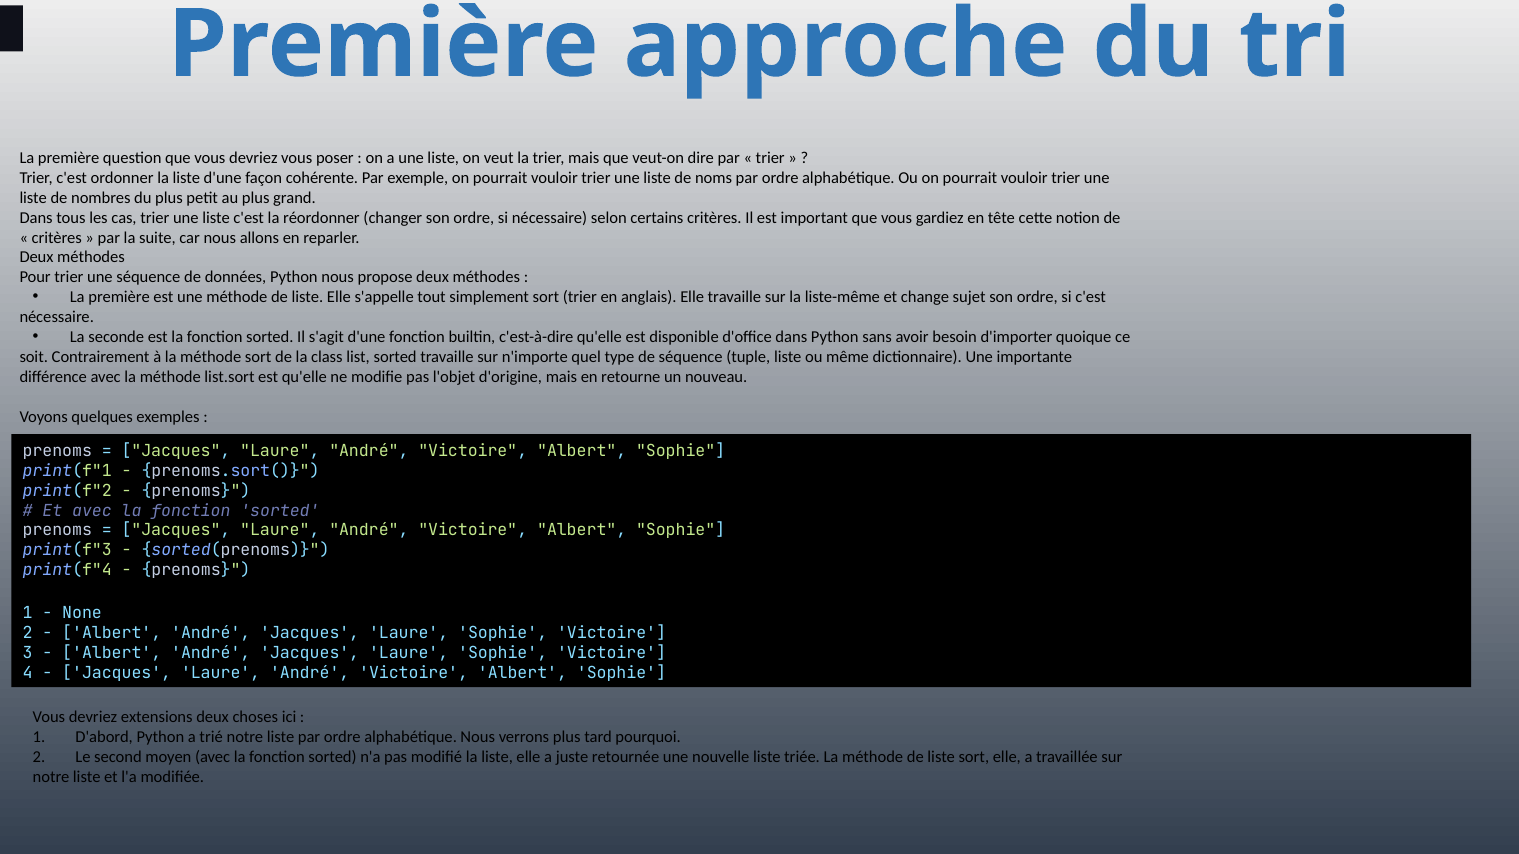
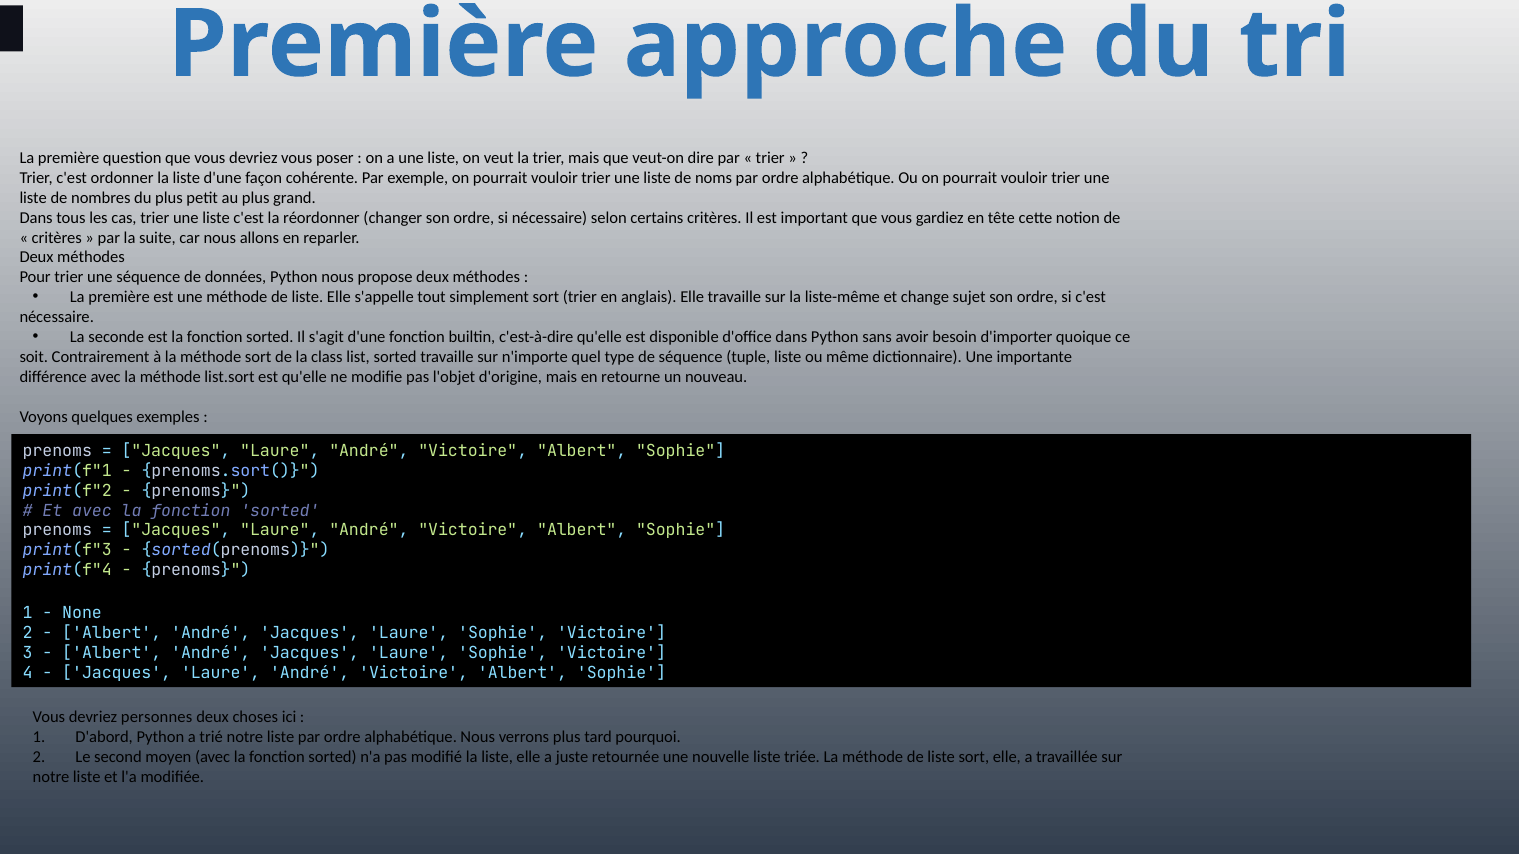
extensions: extensions -> personnes
